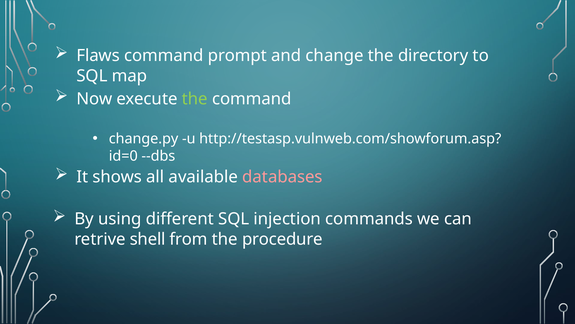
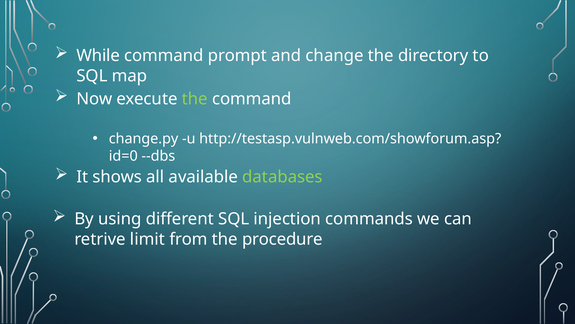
Flaws: Flaws -> While
databases colour: pink -> light green
shell: shell -> limit
